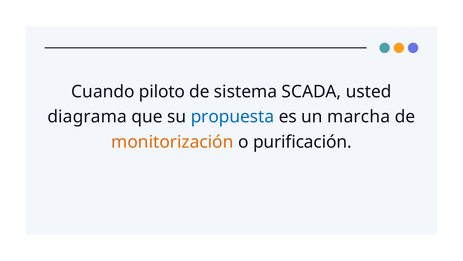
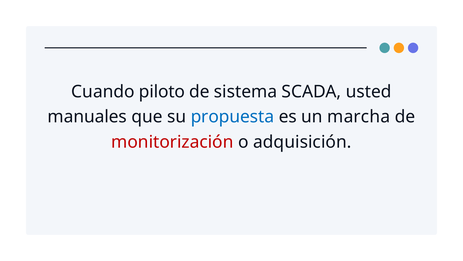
diagrama: diagrama -> manuales
monitorización colour: orange -> red
purificación: purificación -> adquisición
